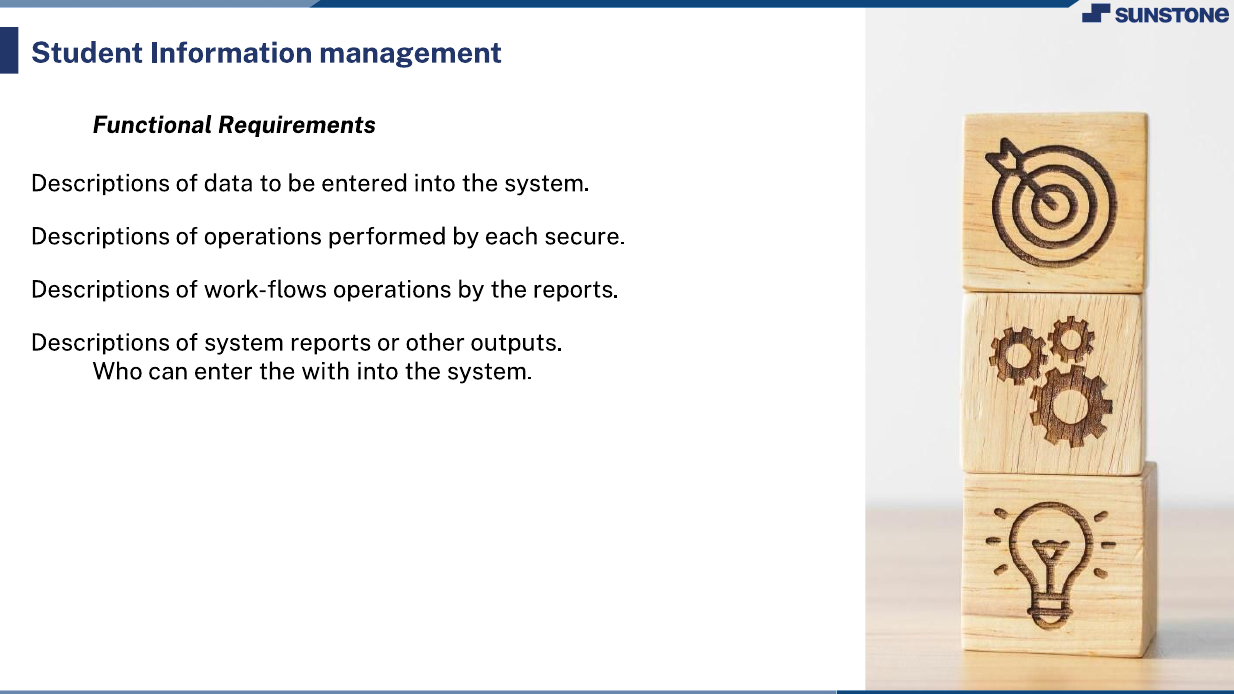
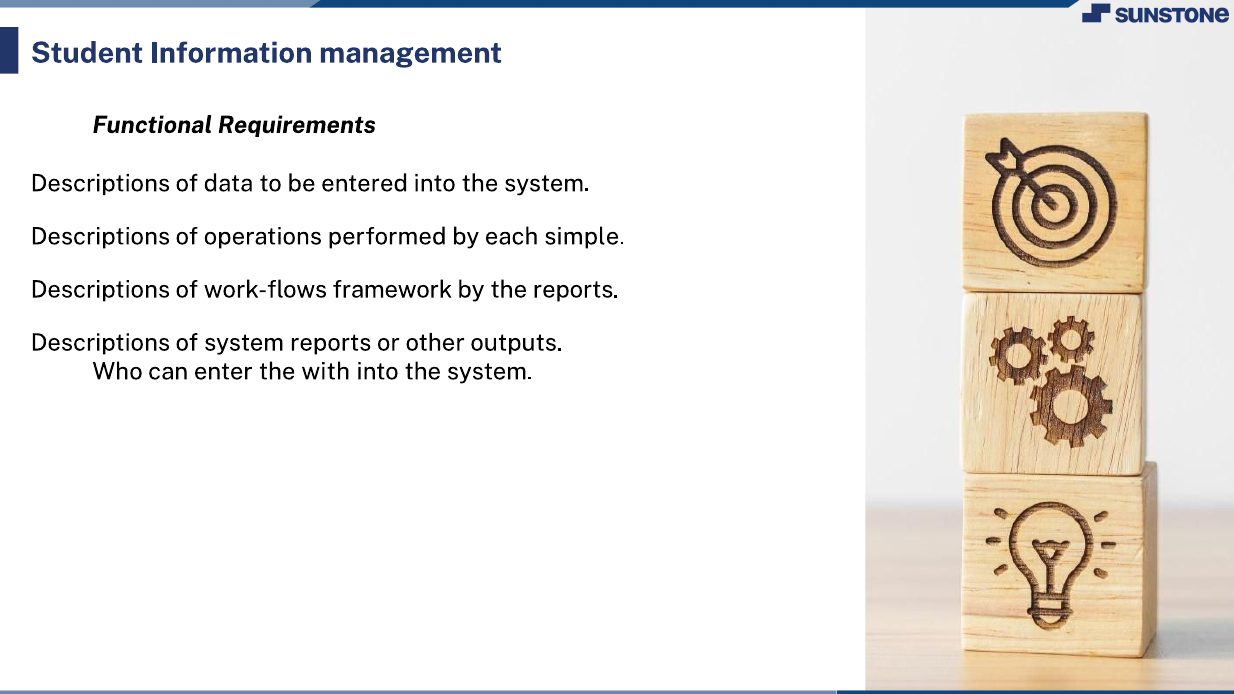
secure: secure -> simple
work-flows operations: operations -> framework
